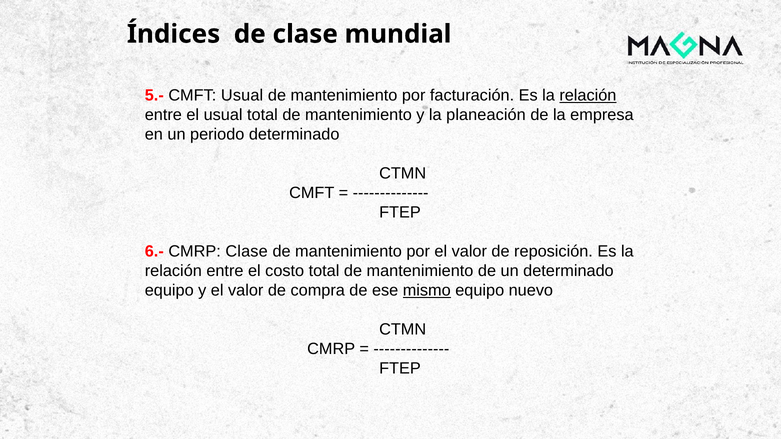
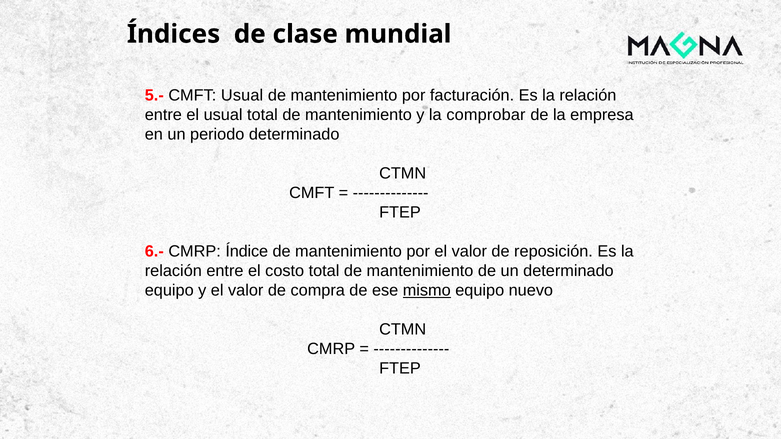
relación at (588, 95) underline: present -> none
planeación: planeación -> comprobar
CMRP Clase: Clase -> Índice
